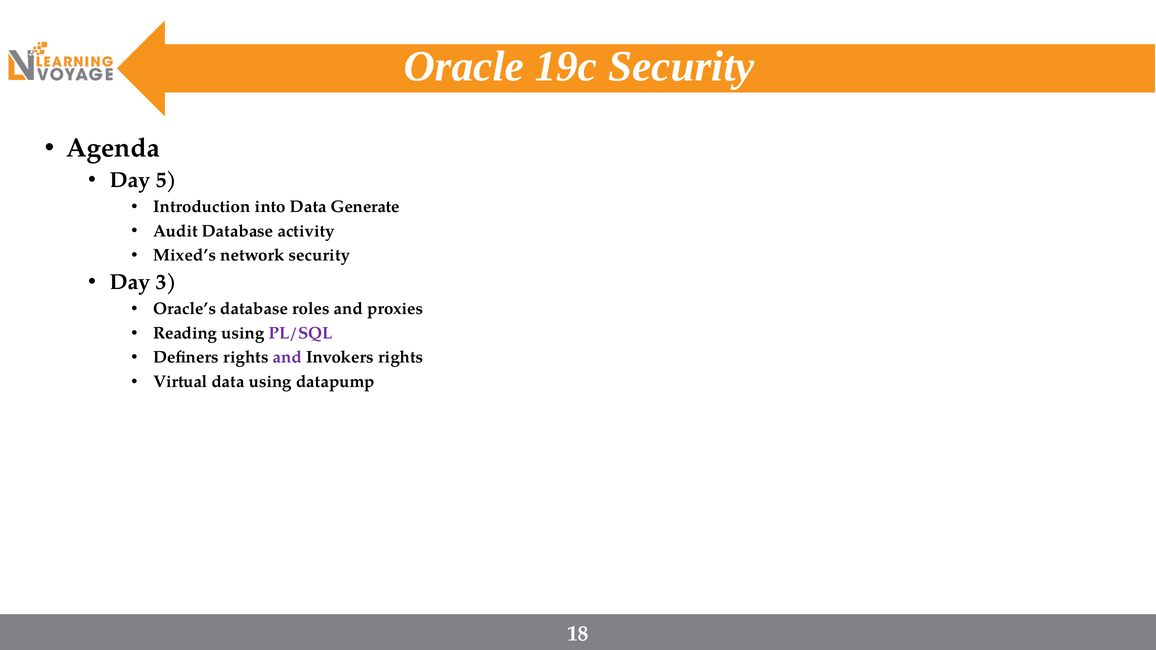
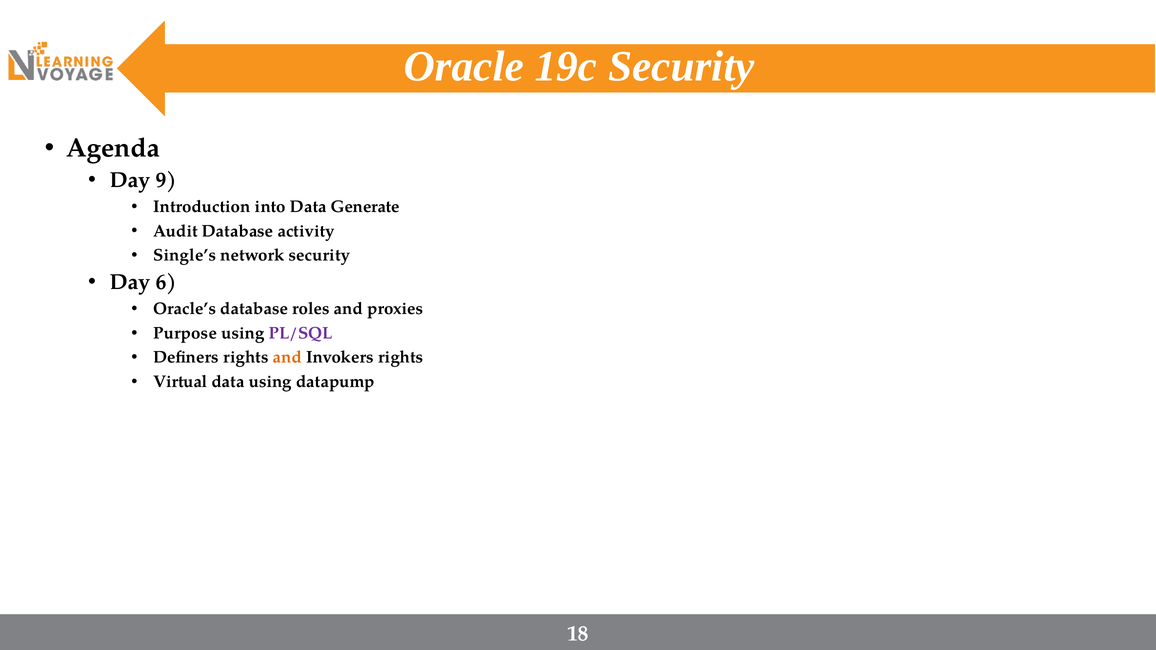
5: 5 -> 9
Mixed’s: Mixed’s -> Single’s
3: 3 -> 6
Reading: Reading -> Purpose
and at (287, 357) colour: purple -> orange
